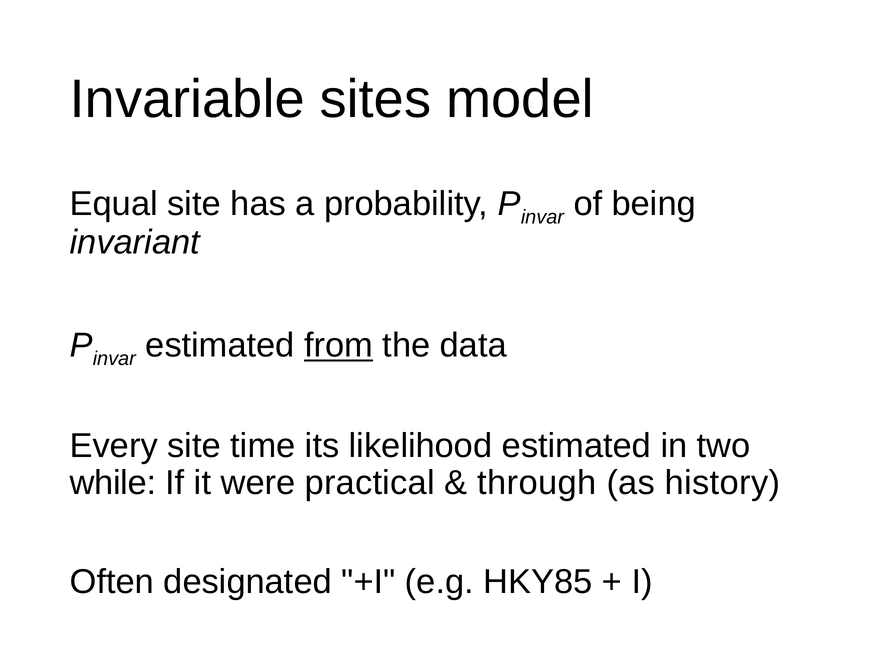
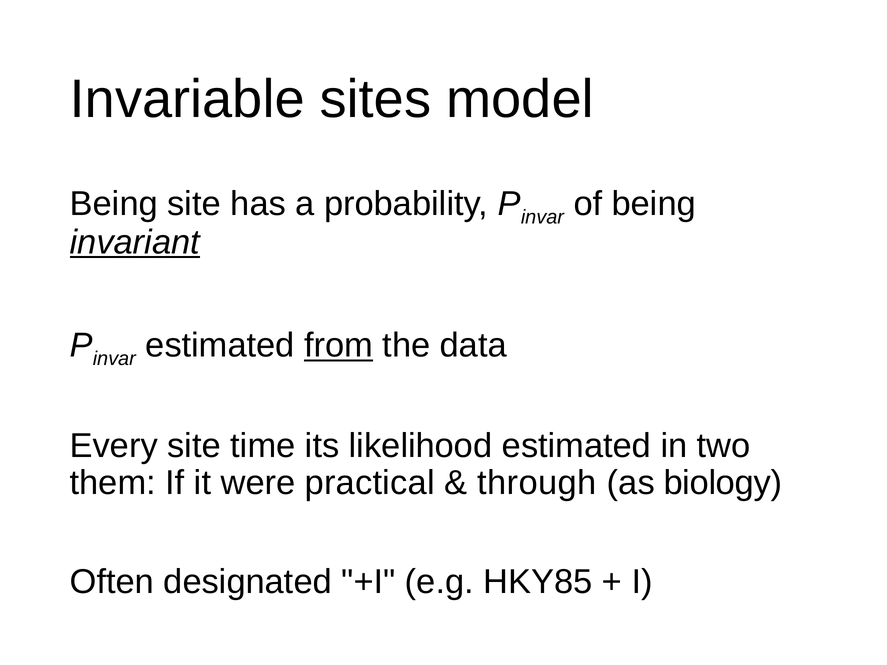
Equal at (114, 204): Equal -> Being
invariant underline: none -> present
while: while -> them
history: history -> biology
